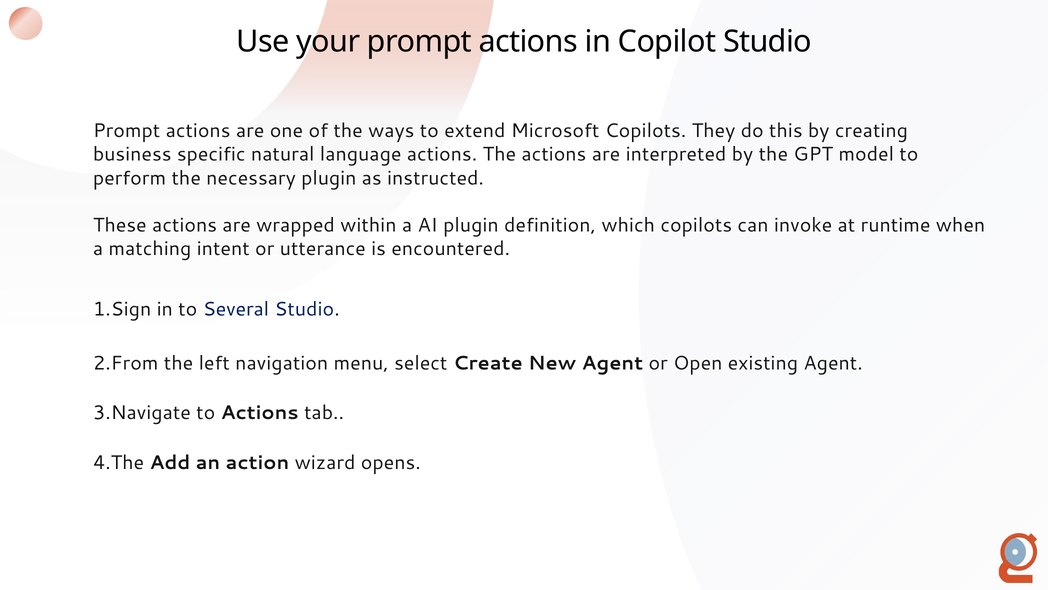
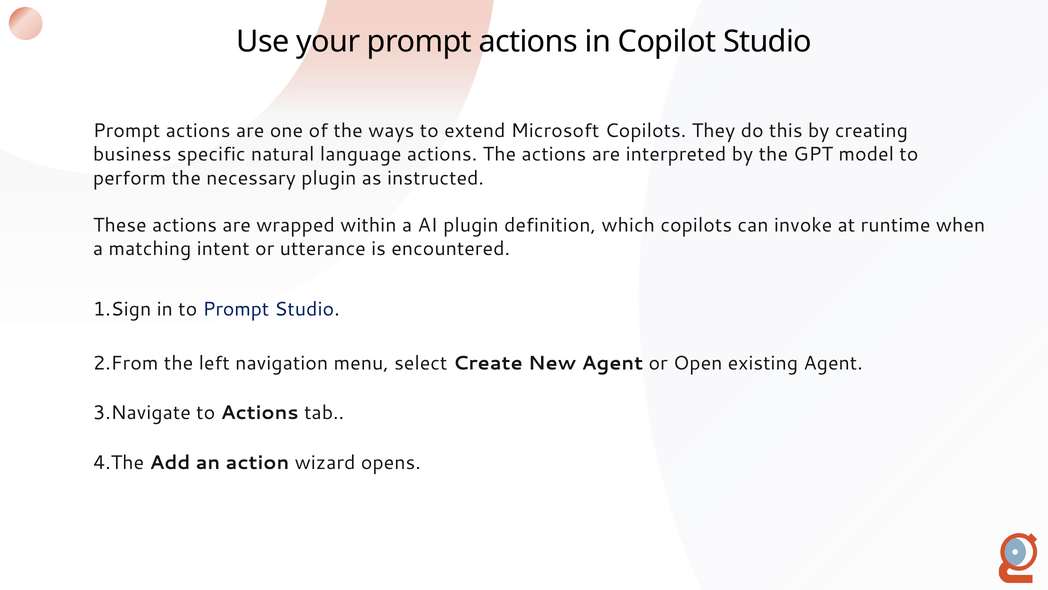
to Several: Several -> Prompt
